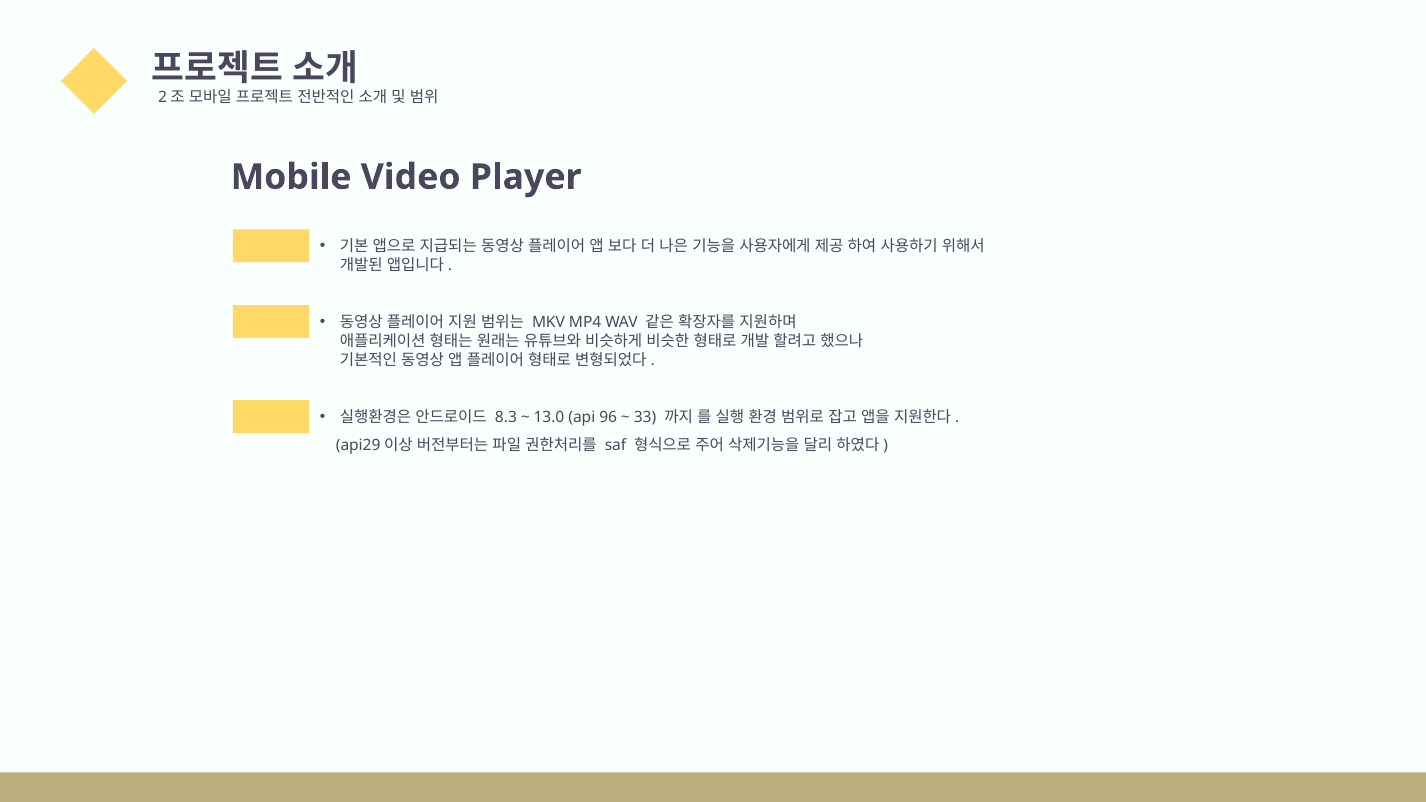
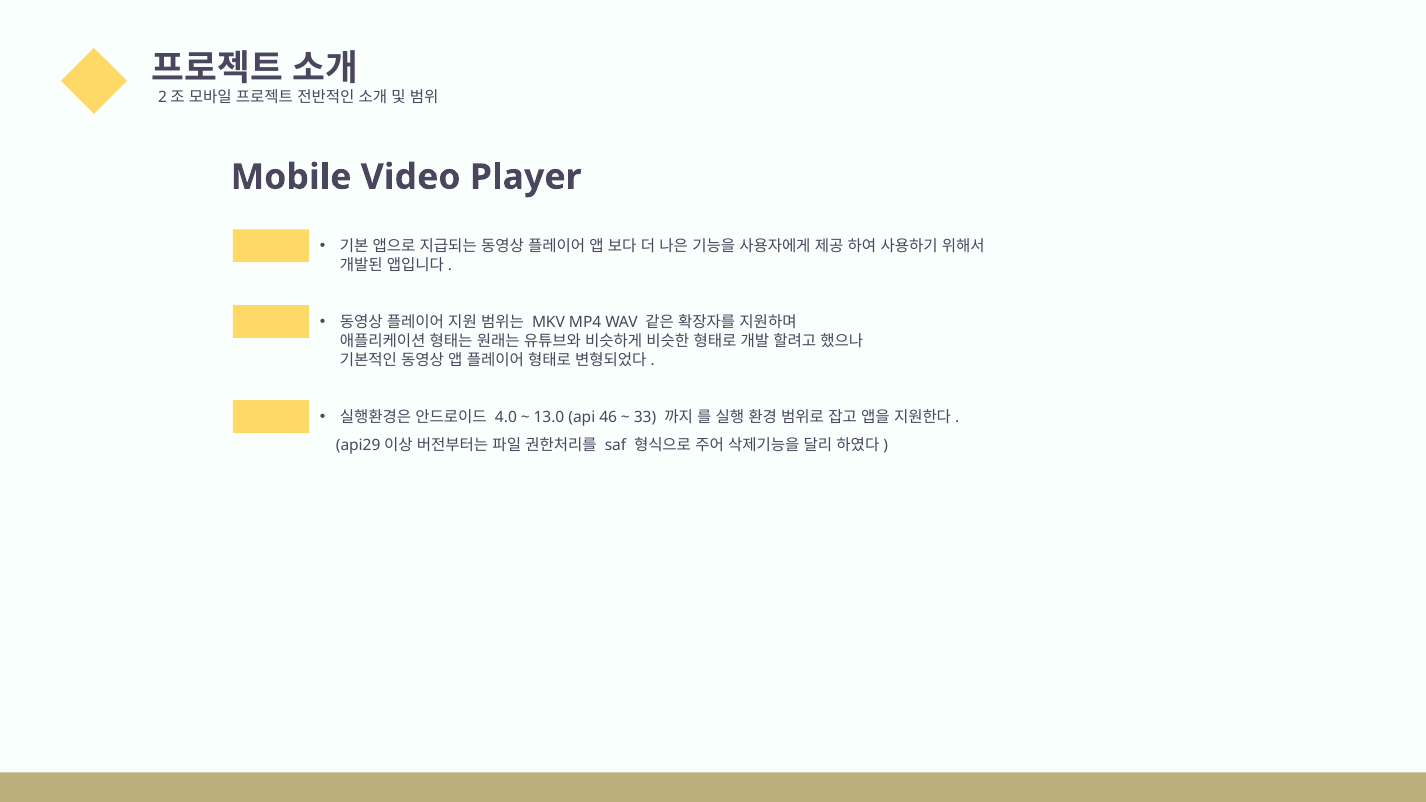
8.3: 8.3 -> 4.0
96: 96 -> 46
